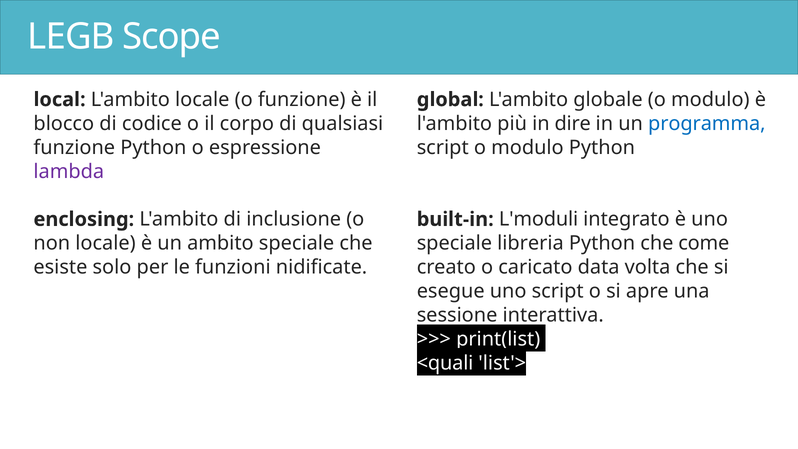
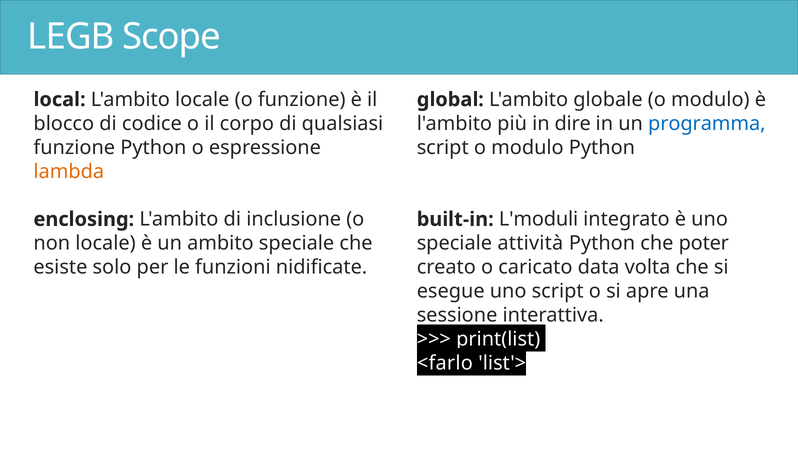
lambda colour: purple -> orange
libreria: libreria -> attività
come: come -> poter
<quali: <quali -> <farlo
